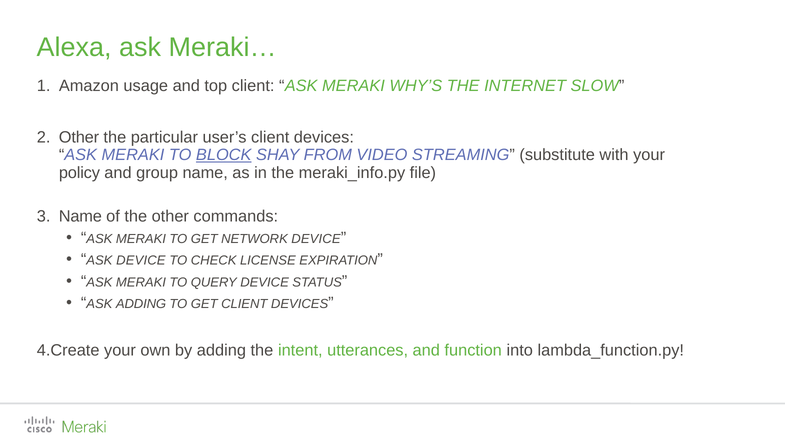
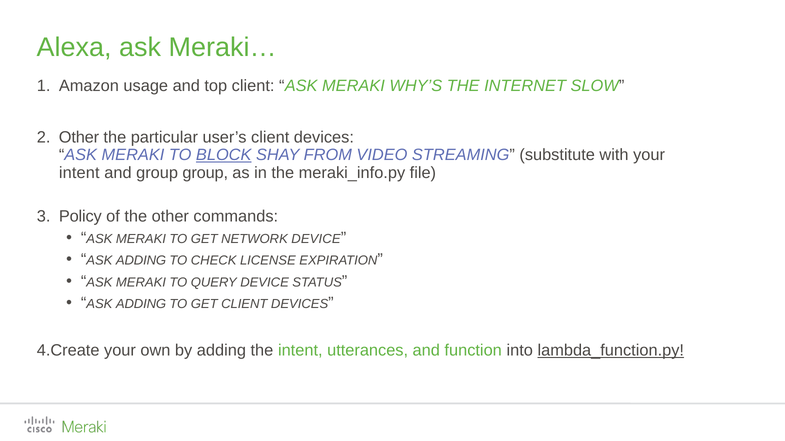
policy at (79, 173): policy -> intent
group name: name -> group
Name at (80, 216): Name -> Policy
DEVICE at (141, 261): DEVICE -> ADDING
lambda_function.py underline: none -> present
